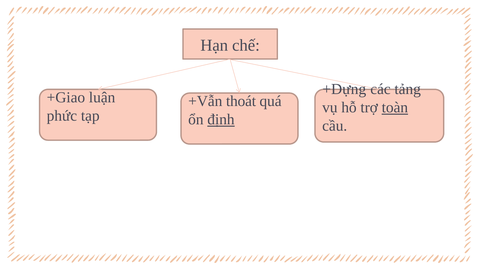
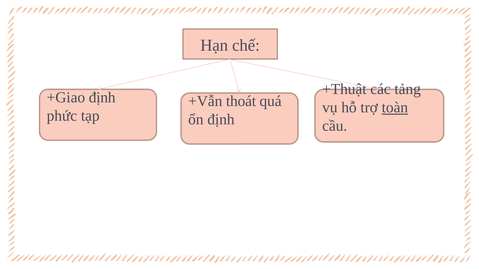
+Dựng: +Dựng -> +Thuật
+Giao luận: luận -> định
định at (221, 120) underline: present -> none
